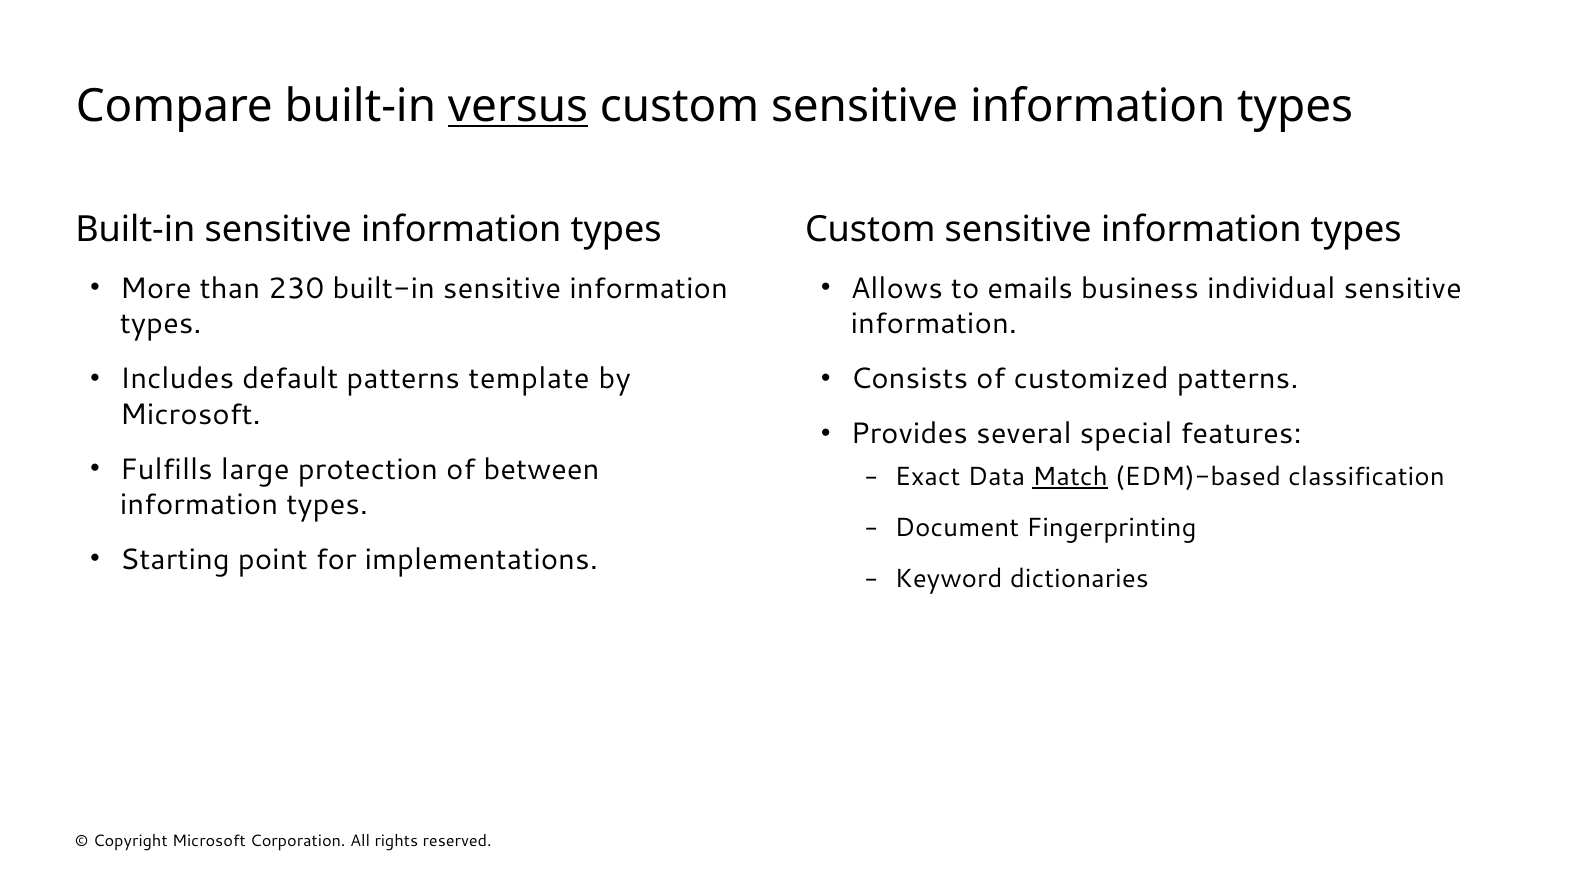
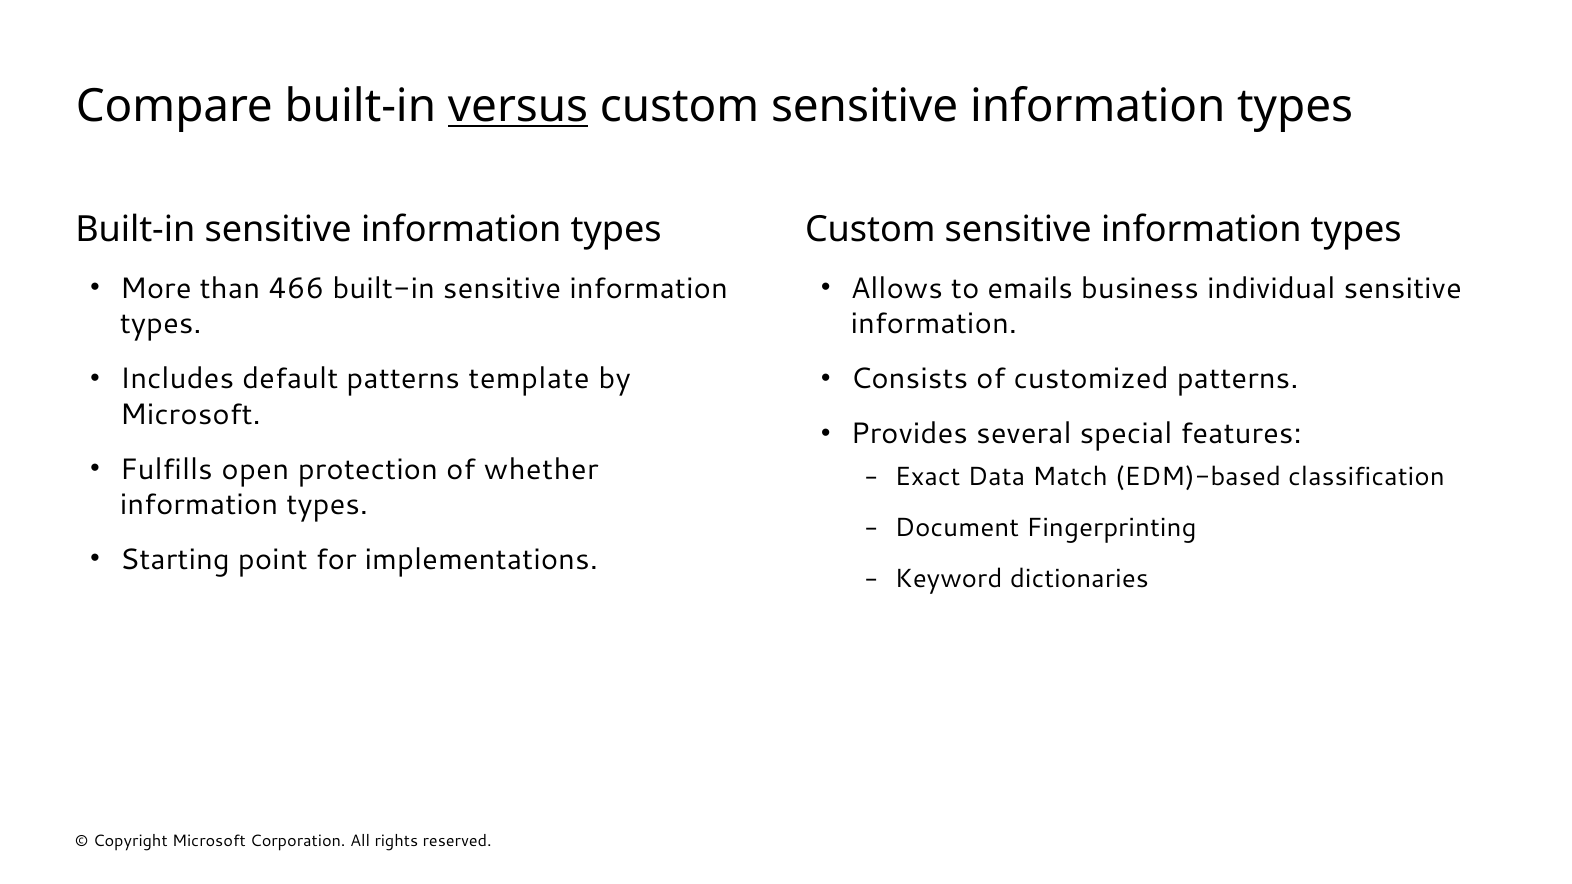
230: 230 -> 466
large: large -> open
between: between -> whether
Match underline: present -> none
